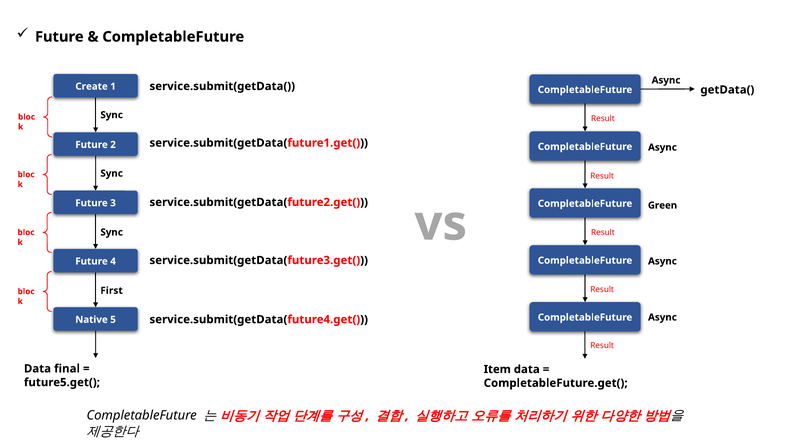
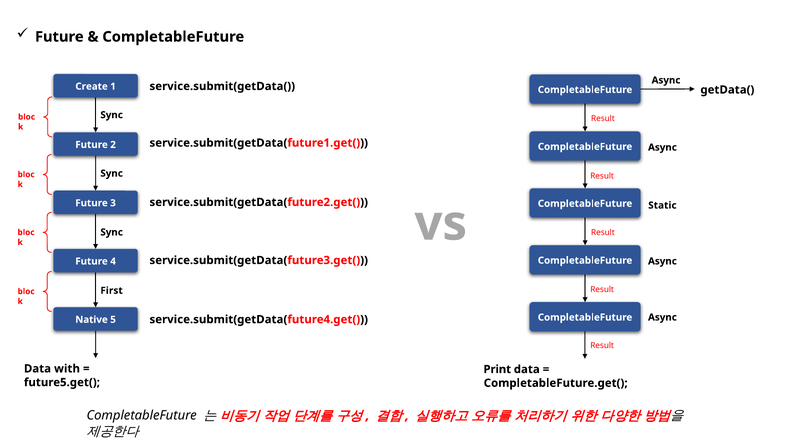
Green: Green -> Static
final: final -> with
Item: Item -> Print
